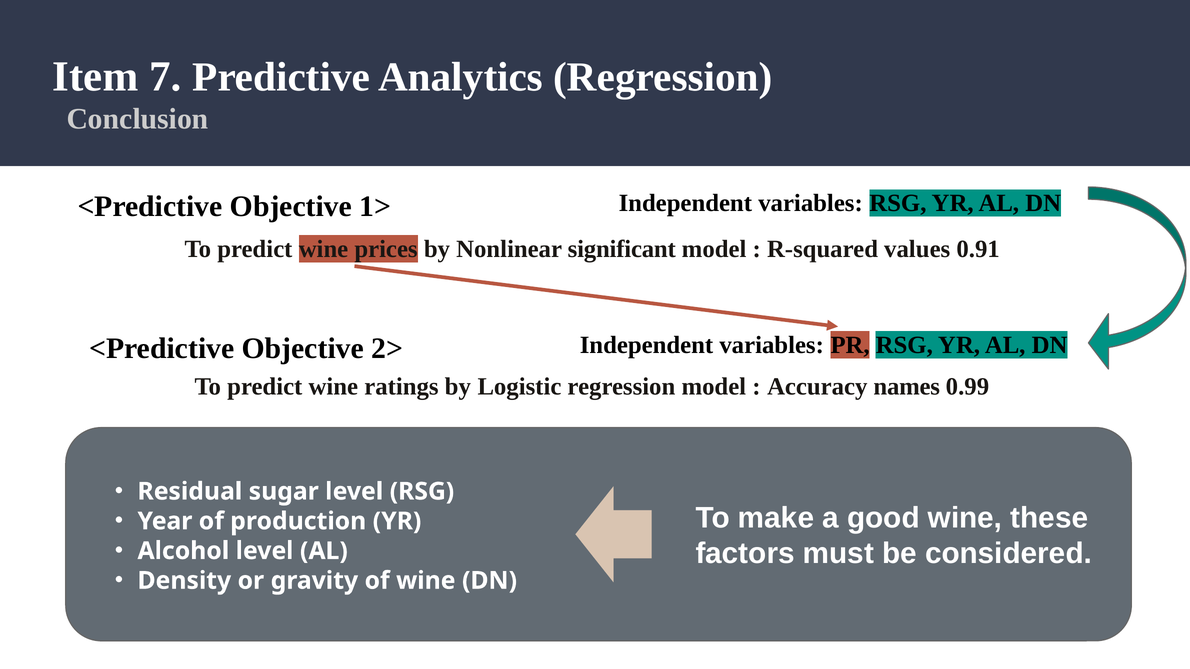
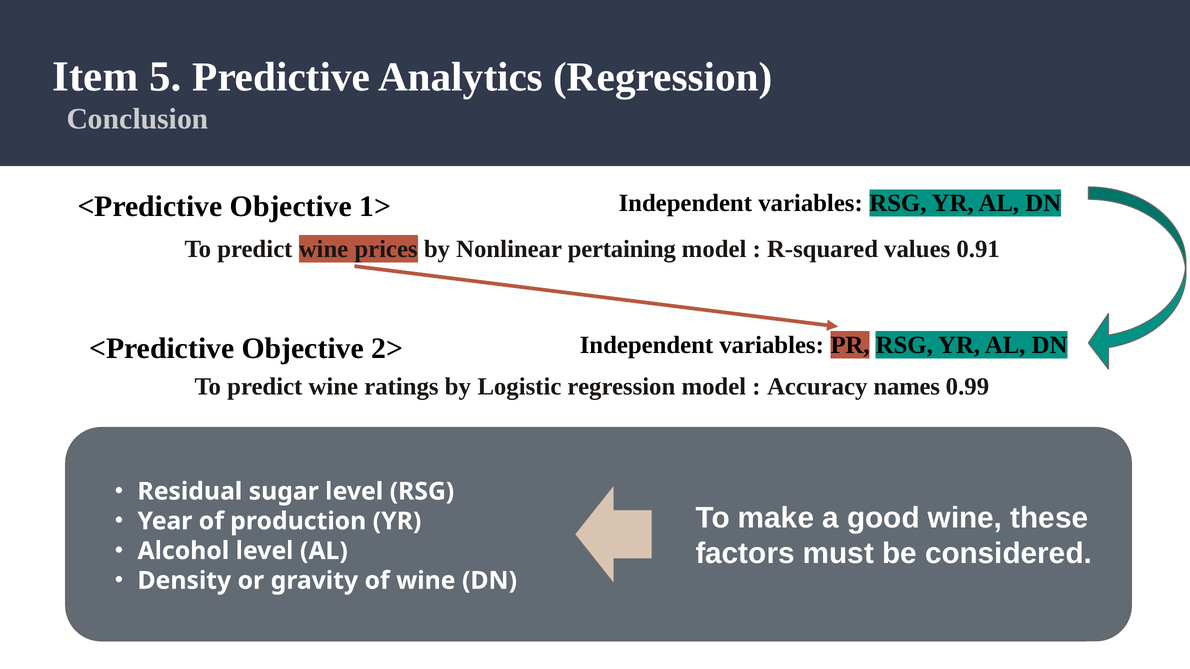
7: 7 -> 5
significant: significant -> pertaining
